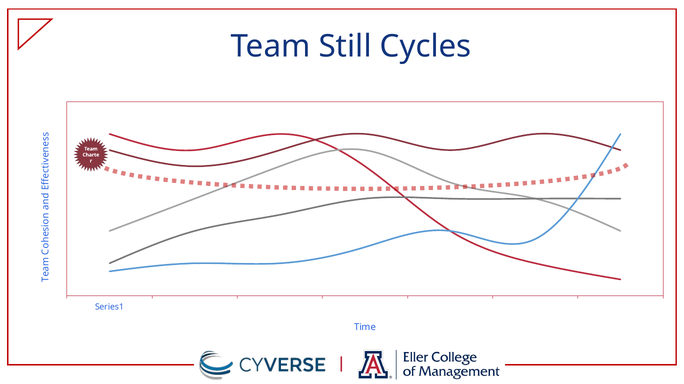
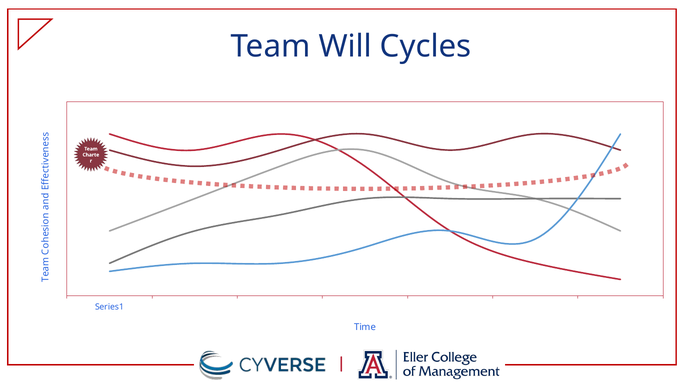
Still: Still -> Will
